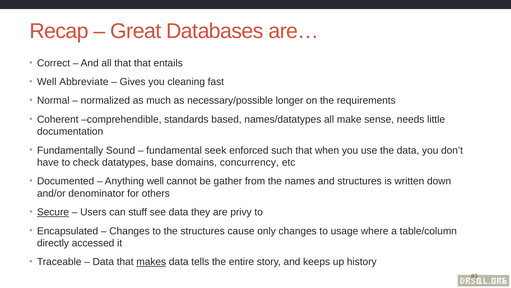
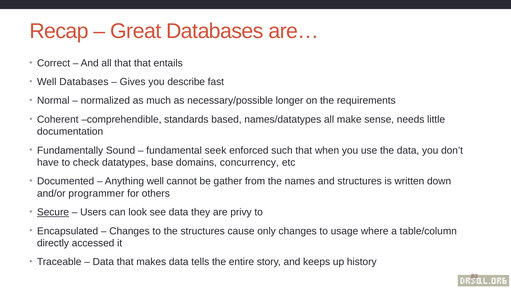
Well Abbreviate: Abbreviate -> Databases
cleaning: cleaning -> describe
denominator: denominator -> programmer
stuff: stuff -> look
makes underline: present -> none
